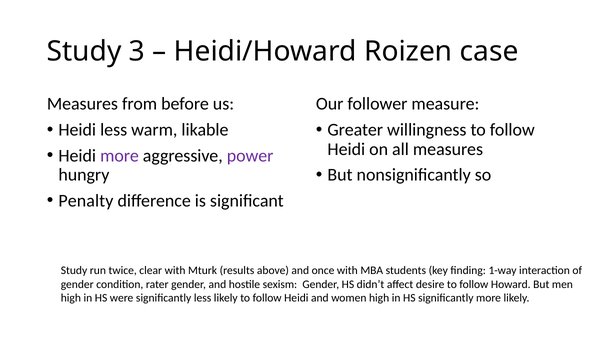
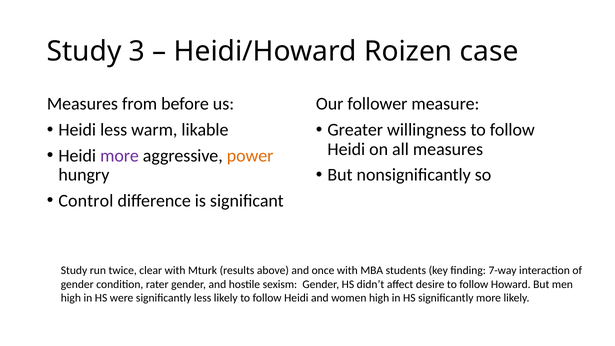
power colour: purple -> orange
Penalty: Penalty -> Control
1-way: 1-way -> 7-way
